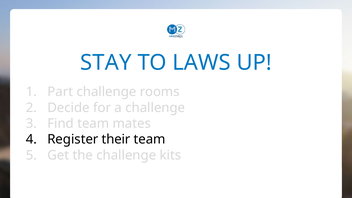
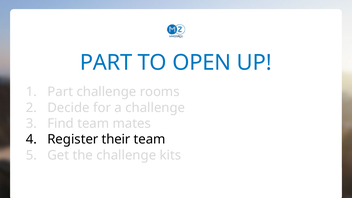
STAY at (106, 63): STAY -> PART
LAWS: LAWS -> OPEN
